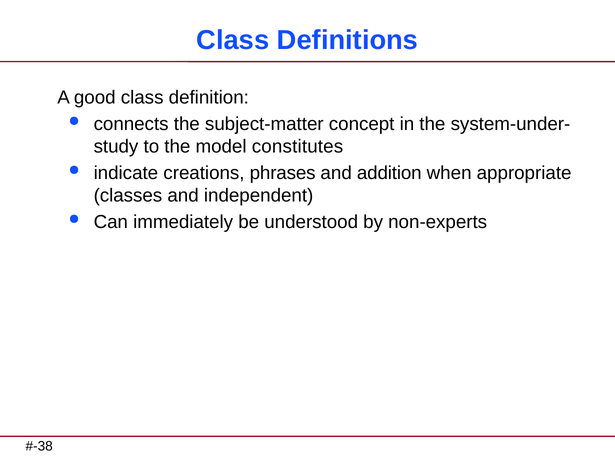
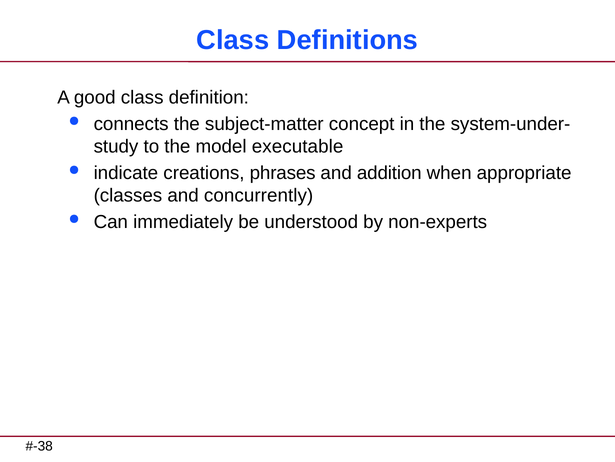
constitutes: constitutes -> executable
independent: independent -> concurrently
